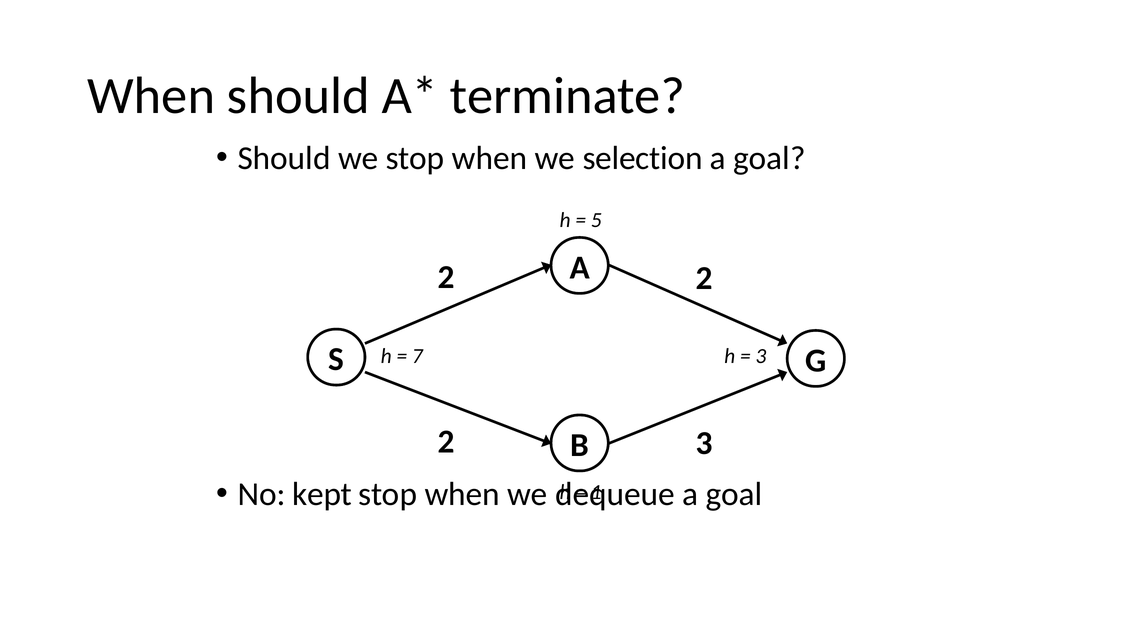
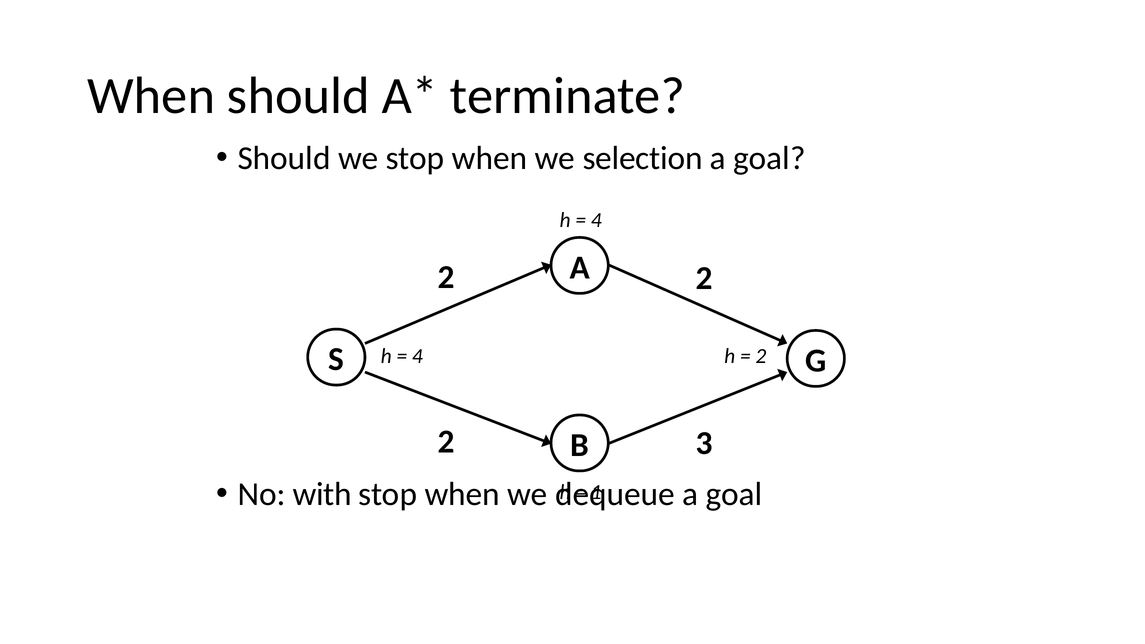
5 at (596, 220): 5 -> 4
7 at (417, 356): 7 -> 4
3 at (761, 356): 3 -> 2
kept: kept -> with
